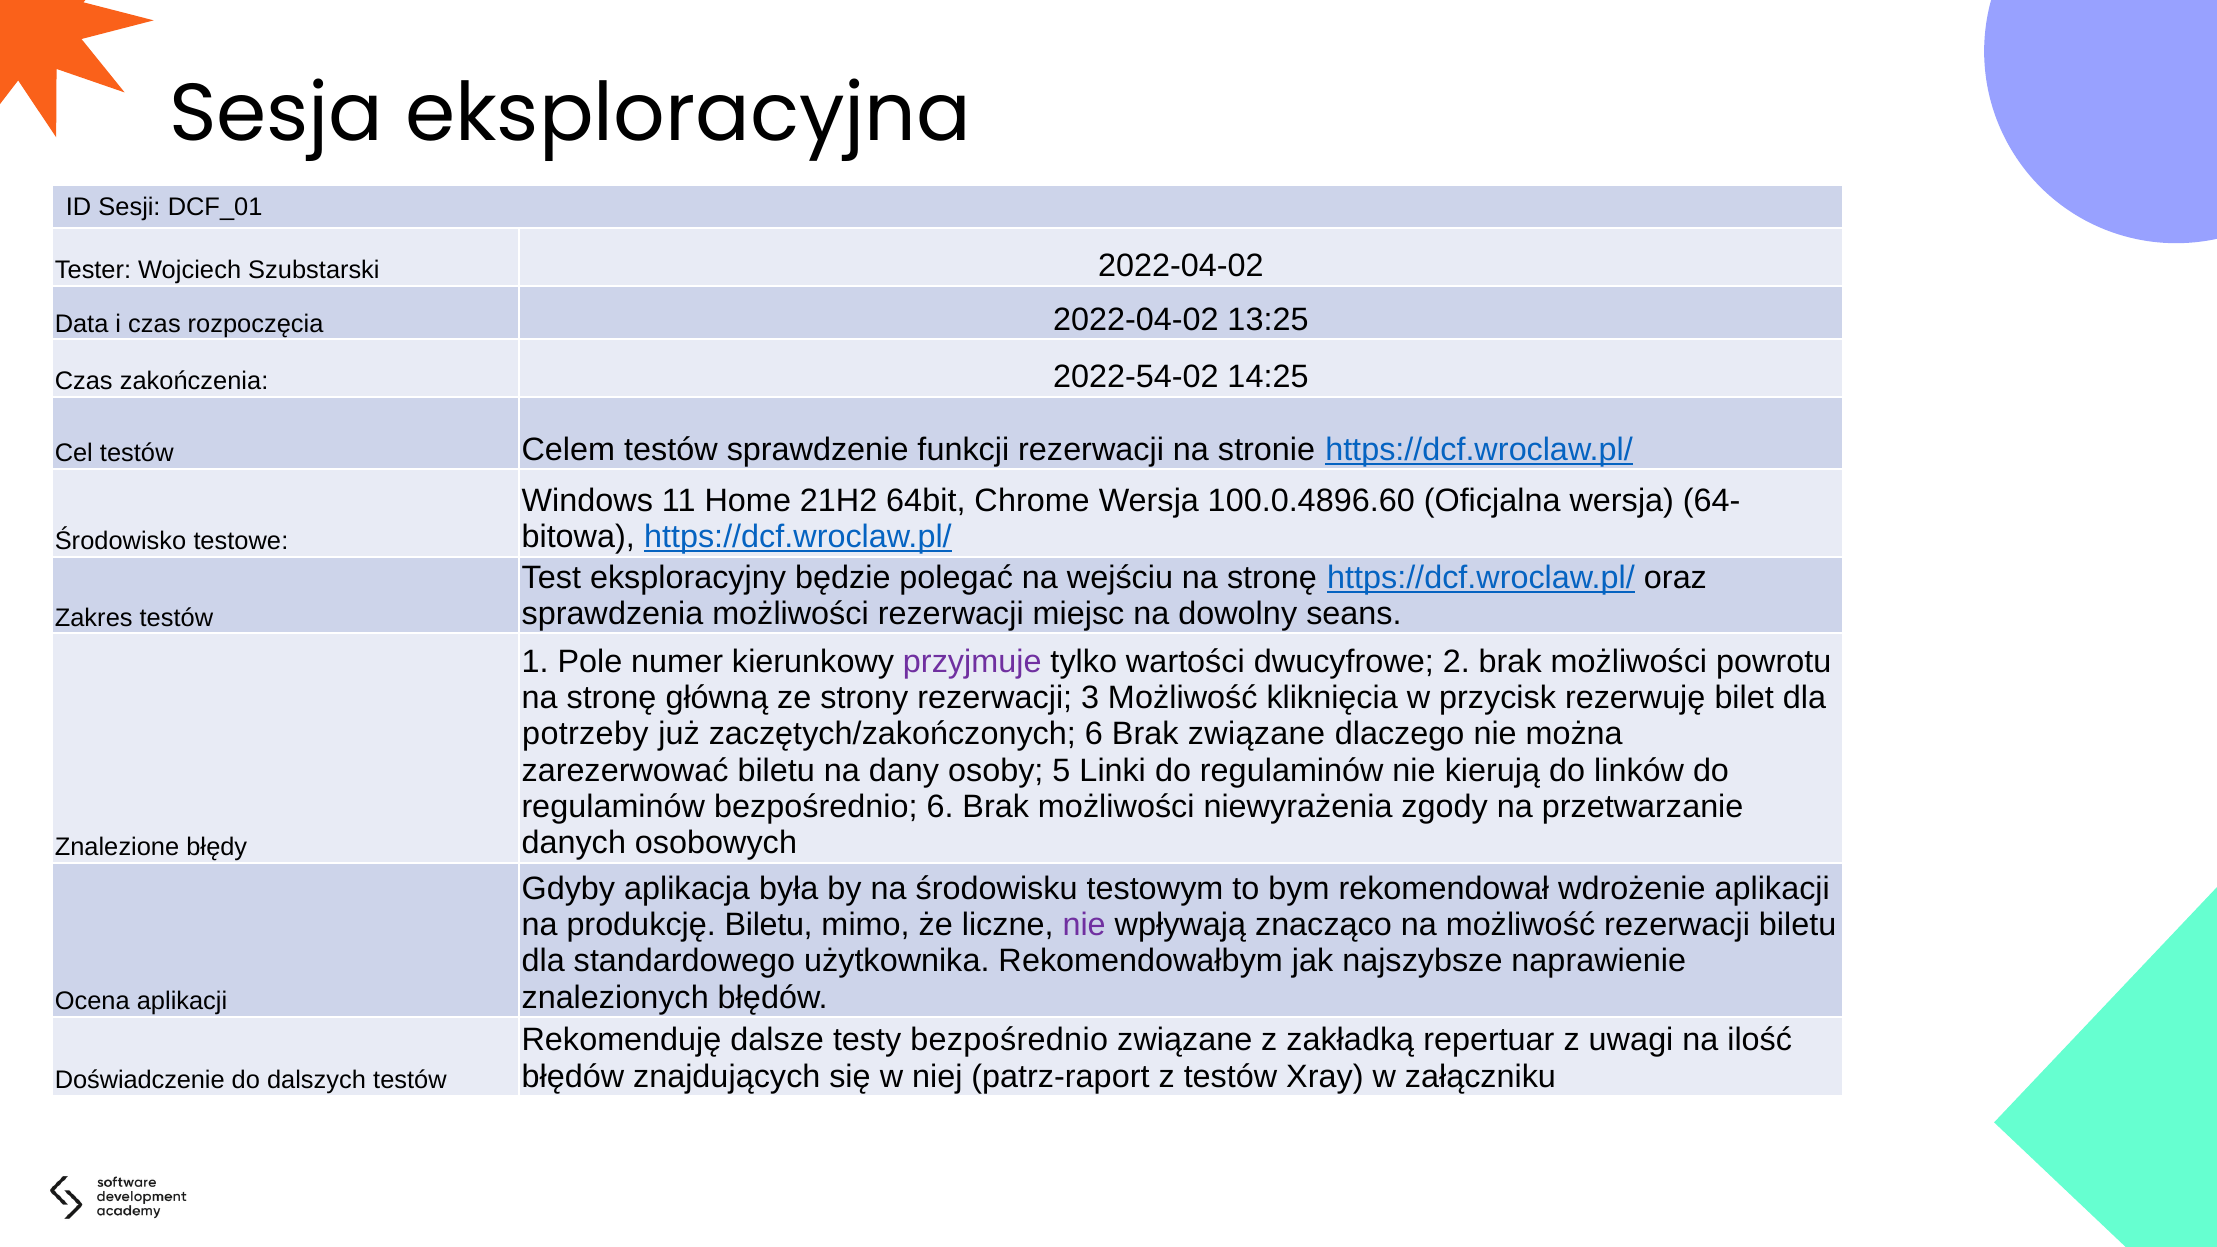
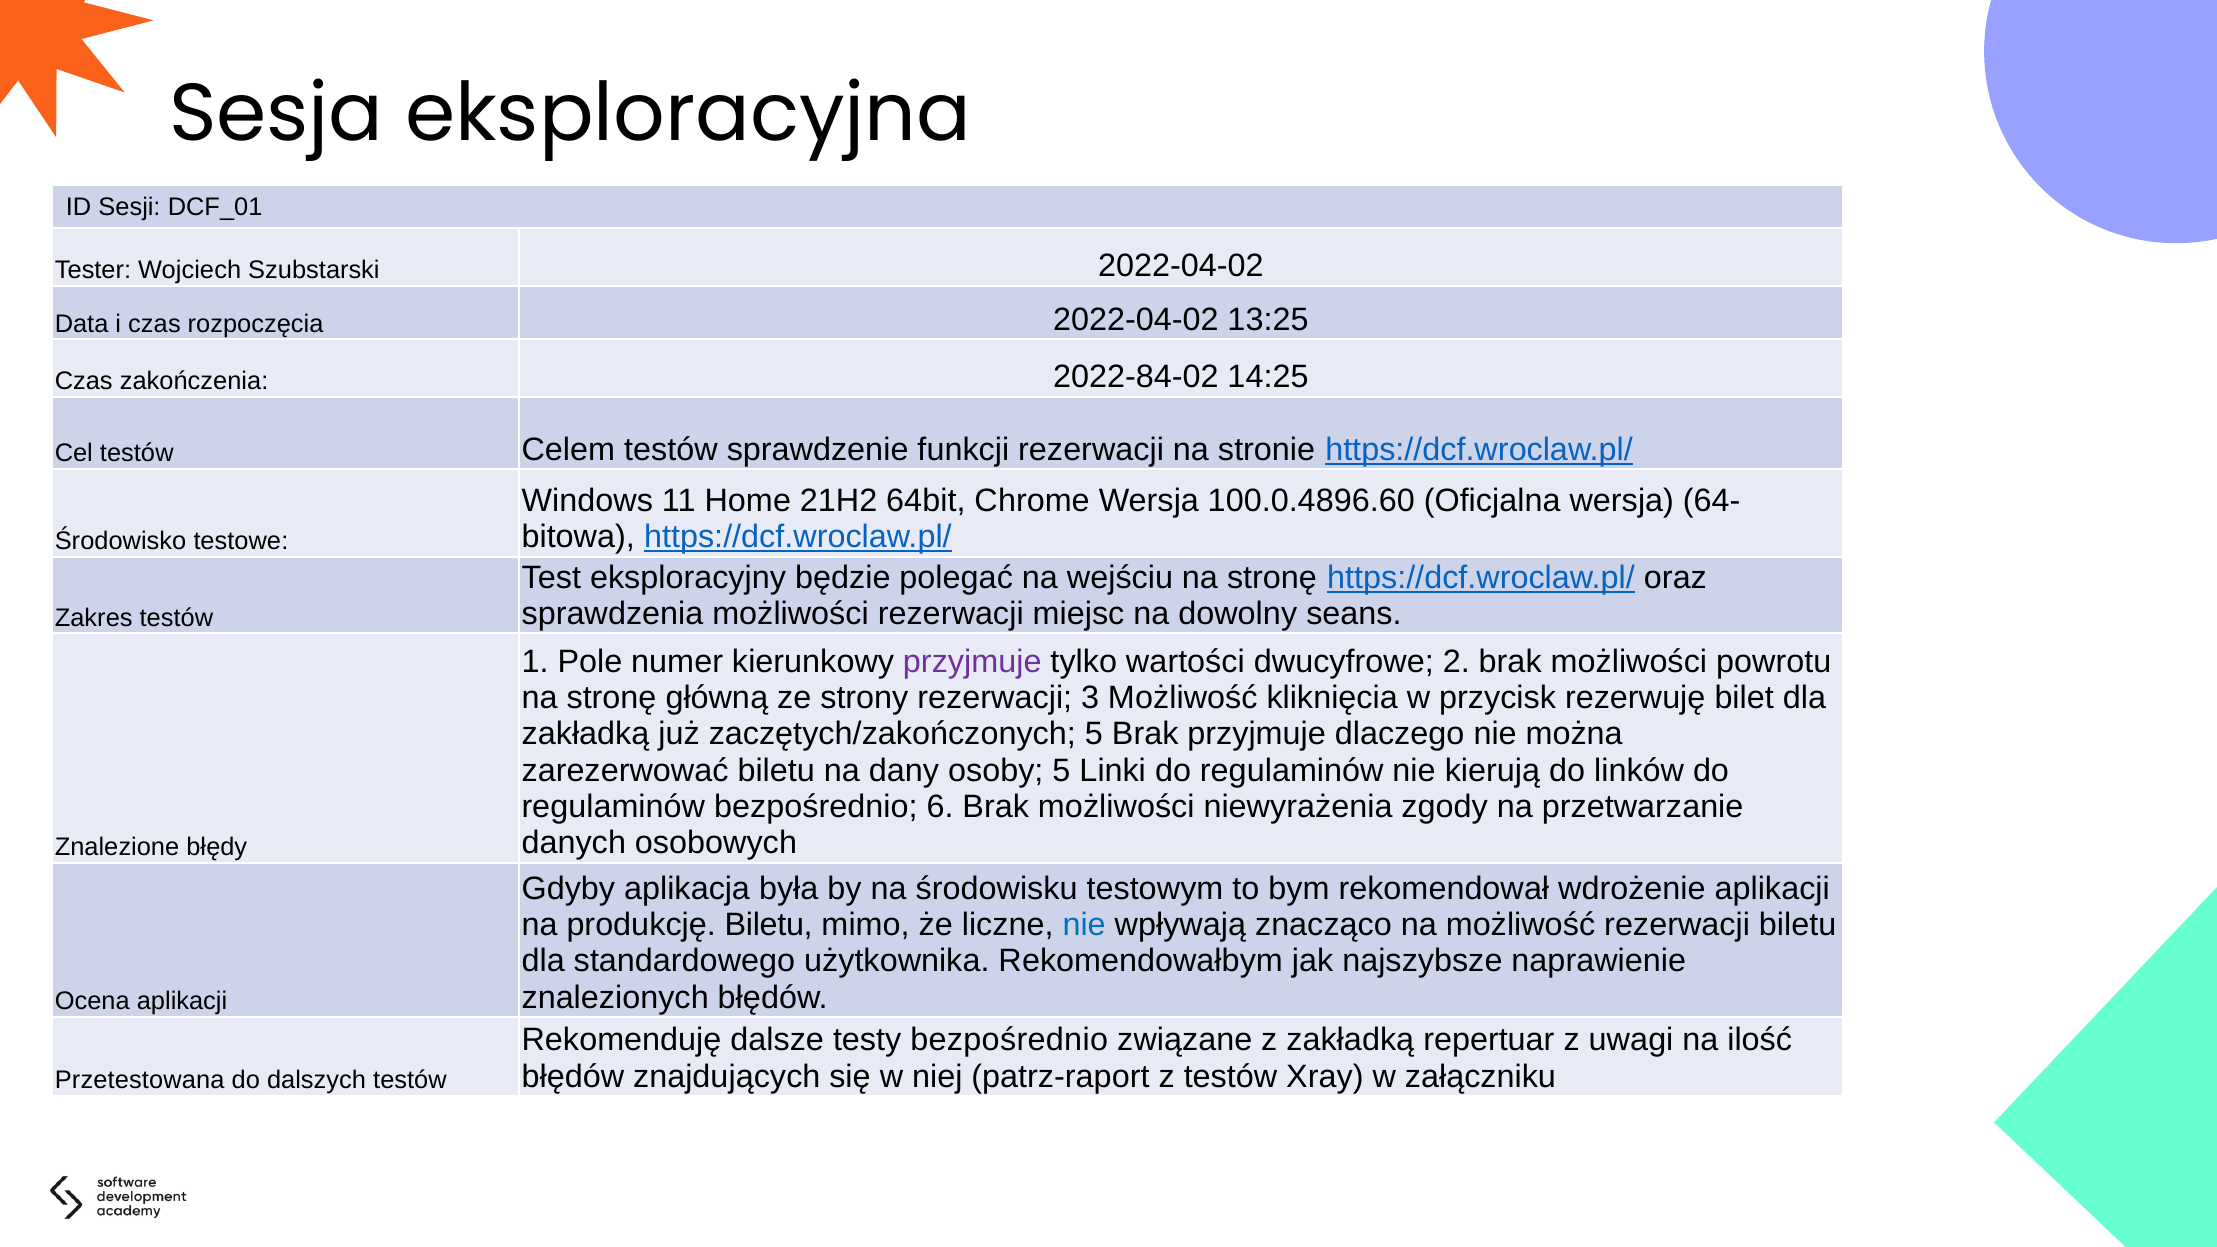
2022-54-02: 2022-54-02 -> 2022-84-02
potrzeby at (585, 734): potrzeby -> zakładką
zaczętych/zakończonych 6: 6 -> 5
Brak związane: związane -> przyjmuje
nie at (1084, 925) colour: purple -> blue
Doświadczenie: Doświadczenie -> Przetestowana
